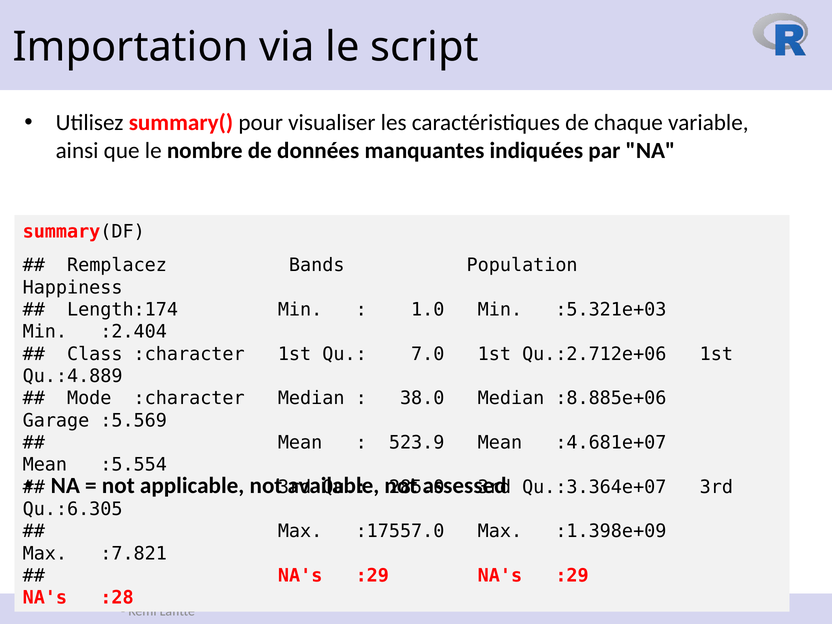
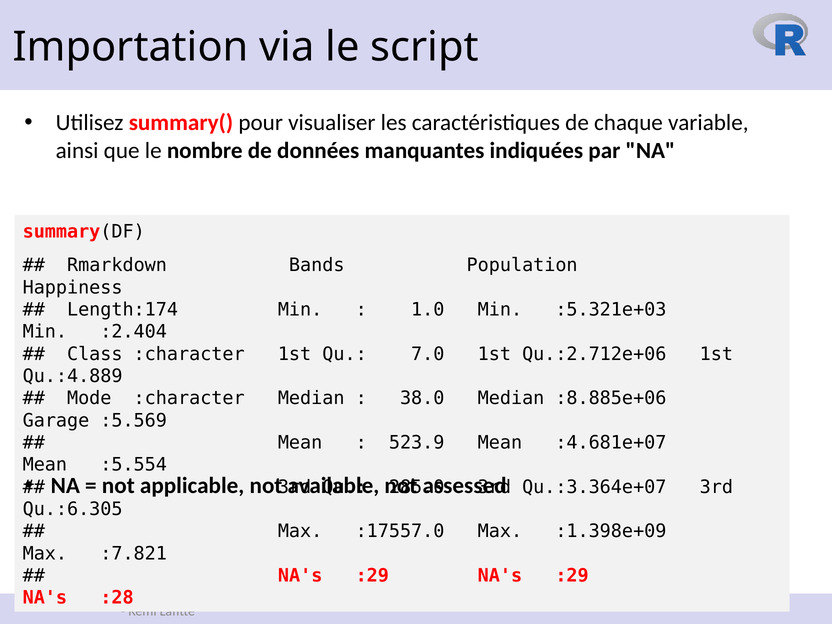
Remplacez: Remplacez -> Rmarkdown
